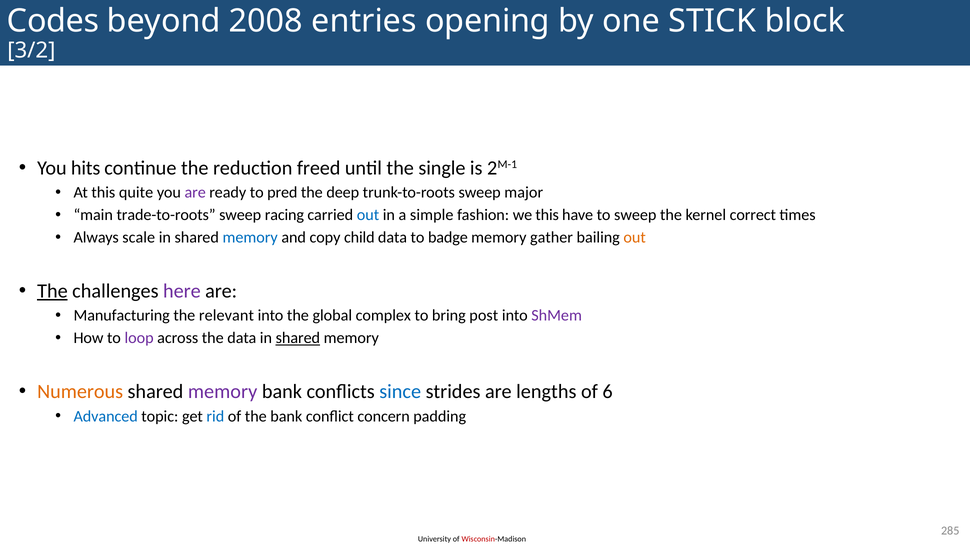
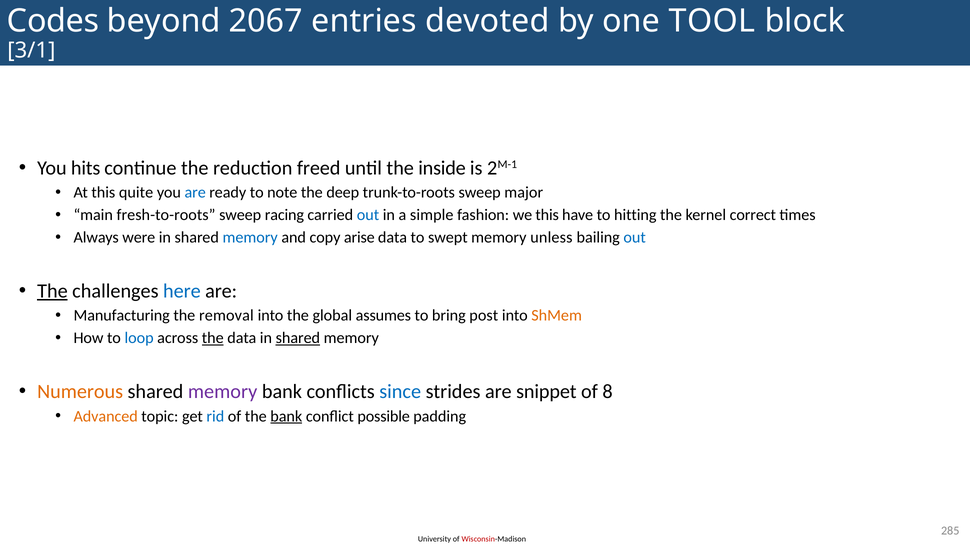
2008: 2008 -> 2067
opening: opening -> devoted
STICK: STICK -> TOOL
3/2: 3/2 -> 3/1
single: single -> inside
are at (195, 192) colour: purple -> blue
pred: pred -> note
trade-to-roots: trade-to-roots -> fresh-to-roots
to sweep: sweep -> hitting
scale: scale -> were
child: child -> arise
badge: badge -> swept
gather: gather -> unless
out at (635, 237) colour: orange -> blue
here colour: purple -> blue
relevant: relevant -> removal
complex: complex -> assumes
ShMem colour: purple -> orange
loop colour: purple -> blue
the at (213, 338) underline: none -> present
lengths: lengths -> snippet
6: 6 -> 8
Advanced colour: blue -> orange
bank at (286, 416) underline: none -> present
concern: concern -> possible
